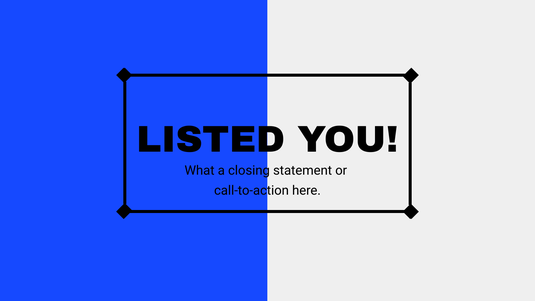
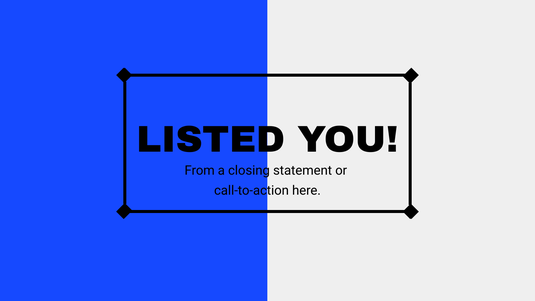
What: What -> From
